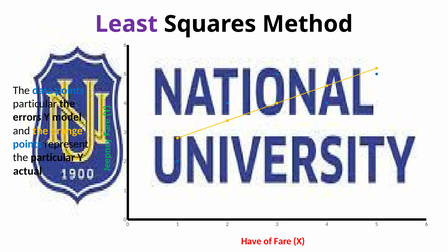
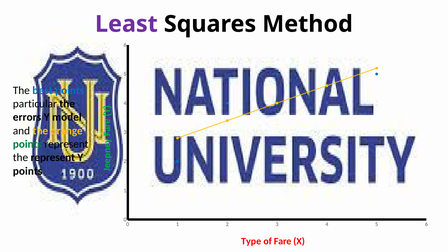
data: data -> best
points at (27, 144) colour: blue -> green
the particular: particular -> represent
actual at (28, 171): actual -> points
Have: Have -> Type
